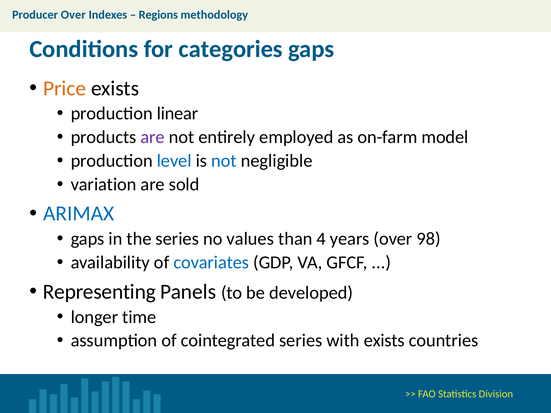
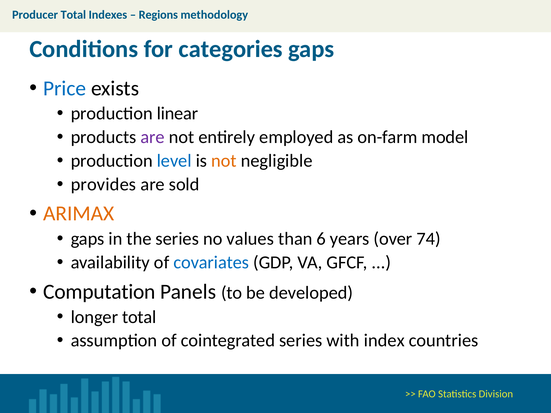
Producer Over: Over -> Total
Price colour: orange -> blue
not at (224, 161) colour: blue -> orange
variation: variation -> provides
ARIMAX colour: blue -> orange
4: 4 -> 6
98: 98 -> 74
Representing: Representing -> Computation
longer time: time -> total
with exists: exists -> index
